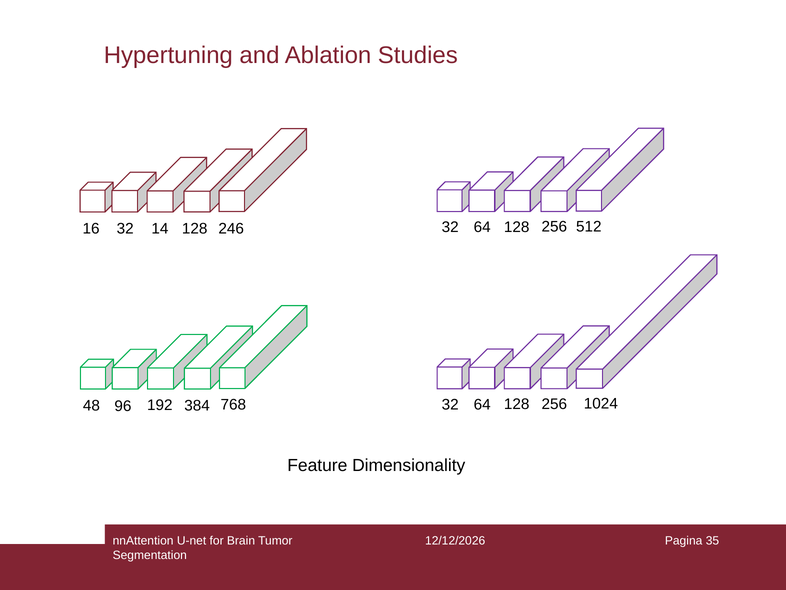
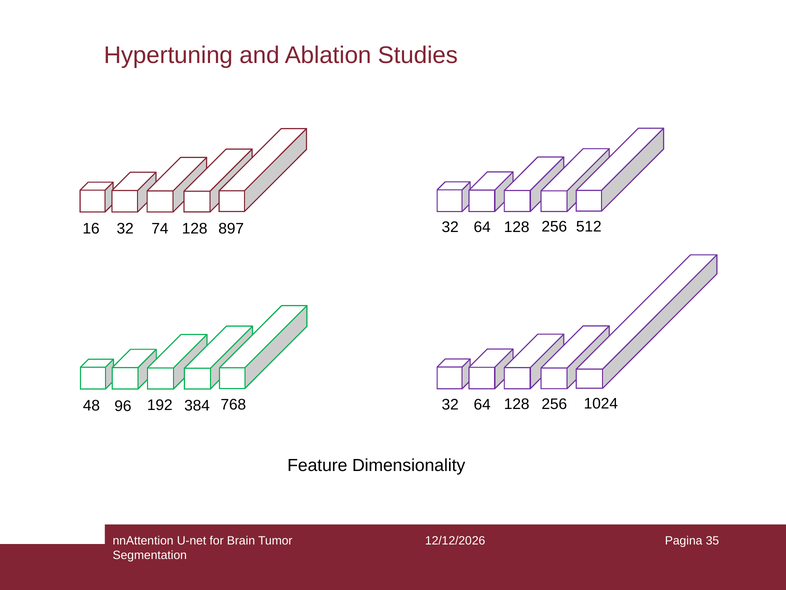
14: 14 -> 74
246: 246 -> 897
